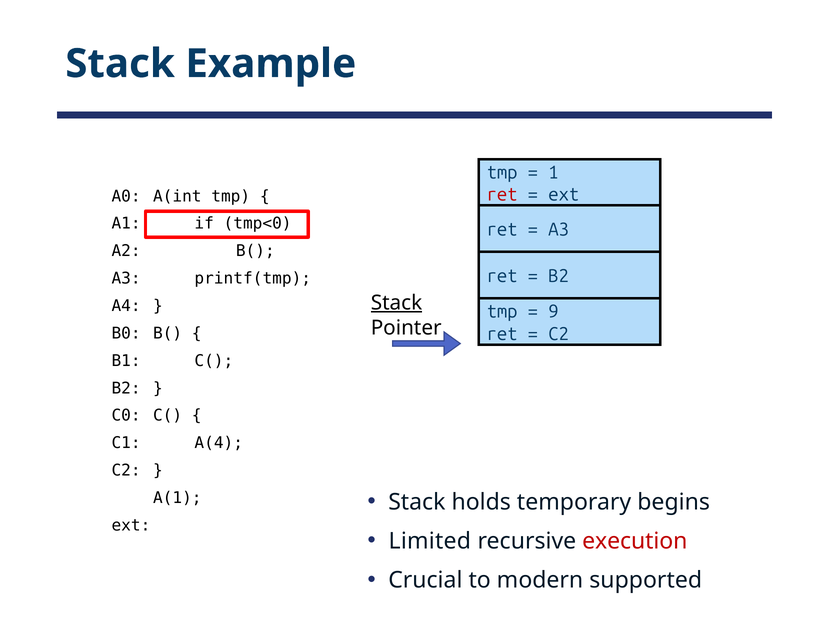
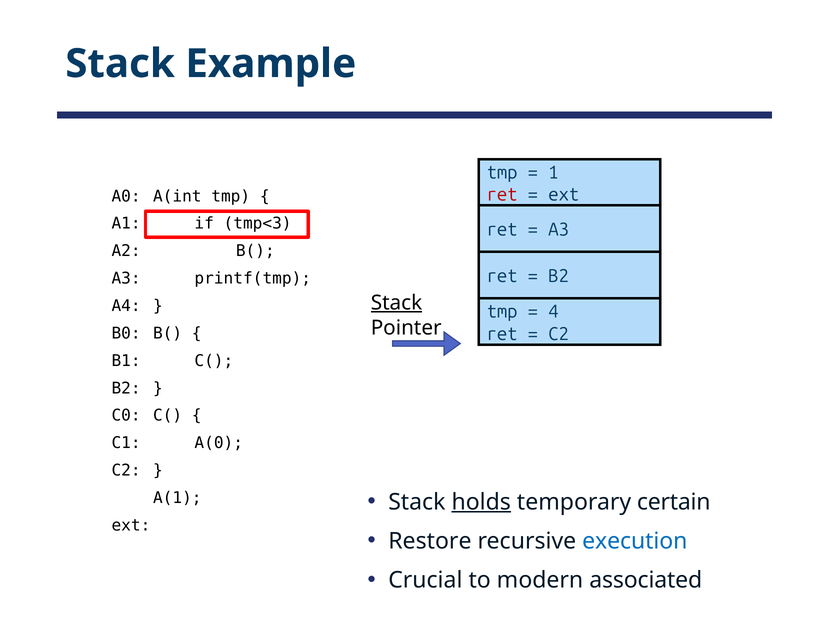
tmp<0: tmp<0 -> tmp<3
9: 9 -> 4
A(4: A(4 -> A(0
holds underline: none -> present
begins: begins -> certain
Limited: Limited -> Restore
execution colour: red -> blue
supported: supported -> associated
